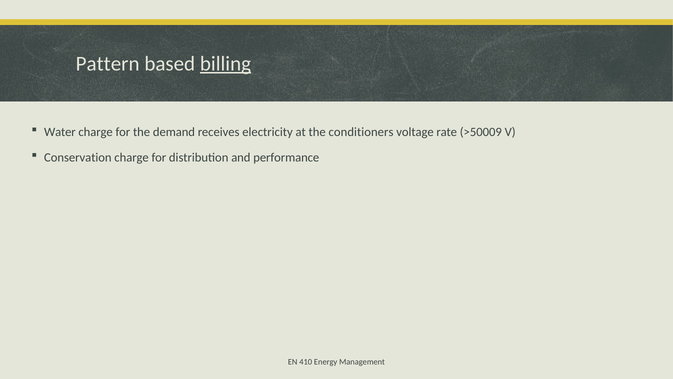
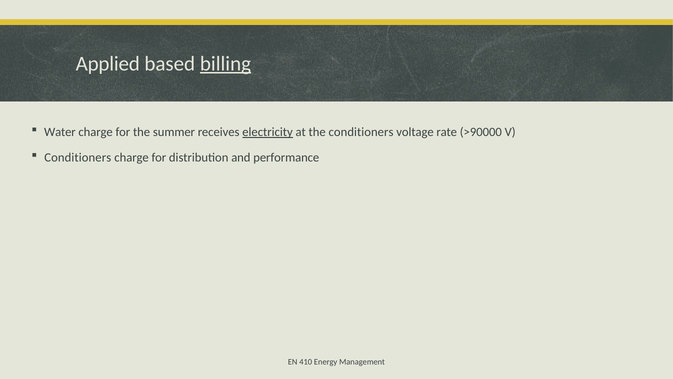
Pattern: Pattern -> Applied
demand: demand -> summer
electricity underline: none -> present
>50009: >50009 -> >90000
Conservation at (78, 158): Conservation -> Conditioners
